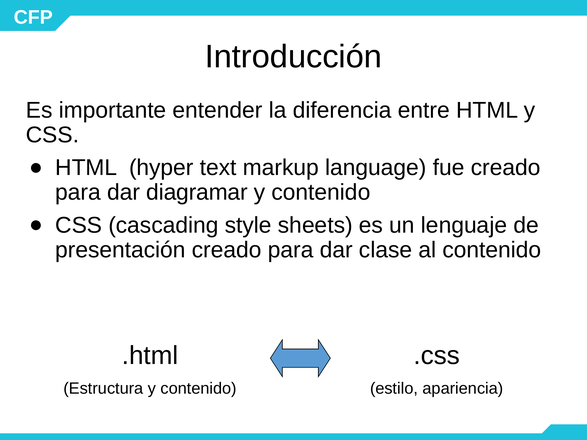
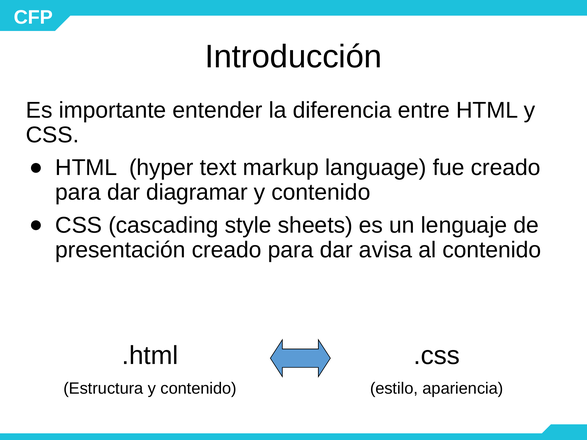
clase: clase -> avisa
